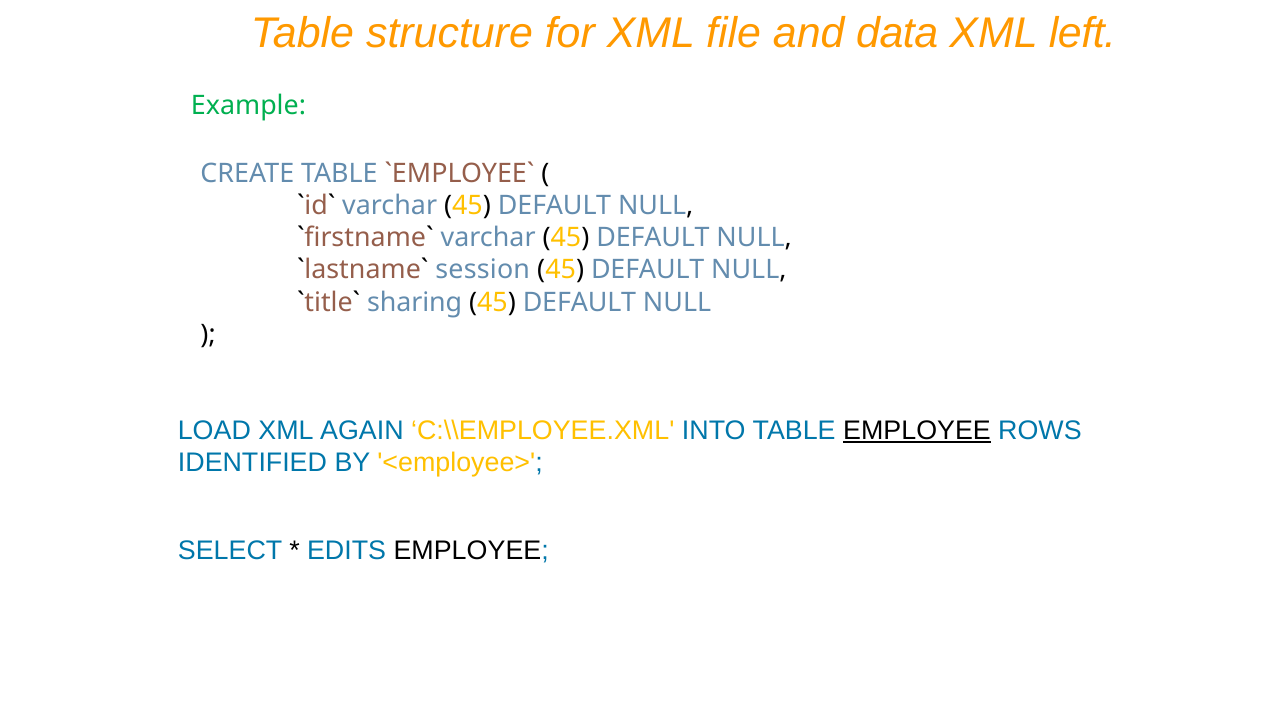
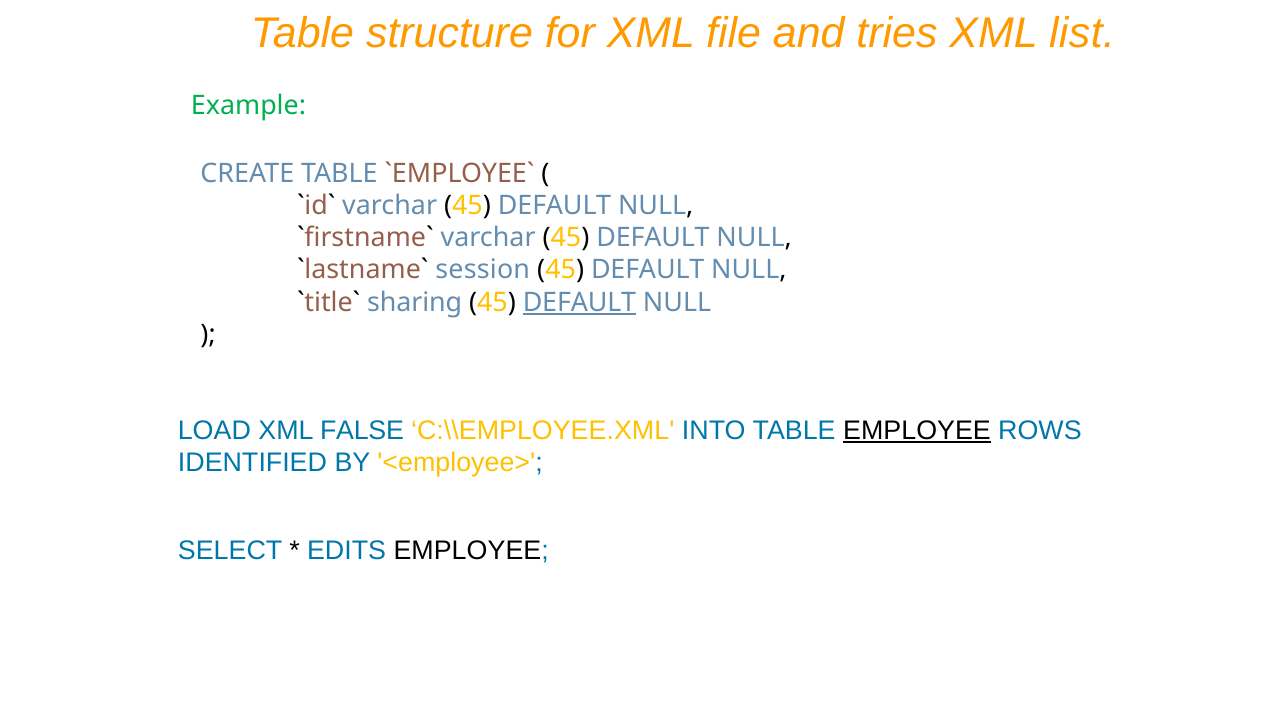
data: data -> tries
left: left -> list
DEFAULT at (579, 302) underline: none -> present
AGAIN: AGAIN -> FALSE
